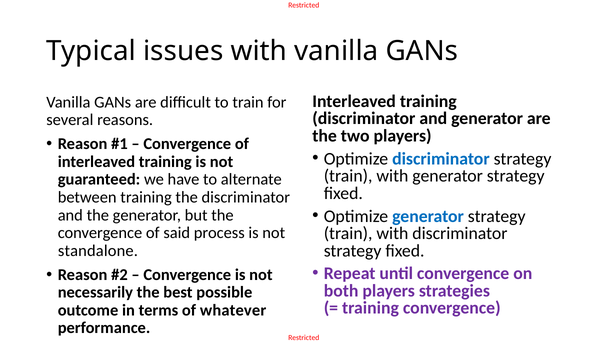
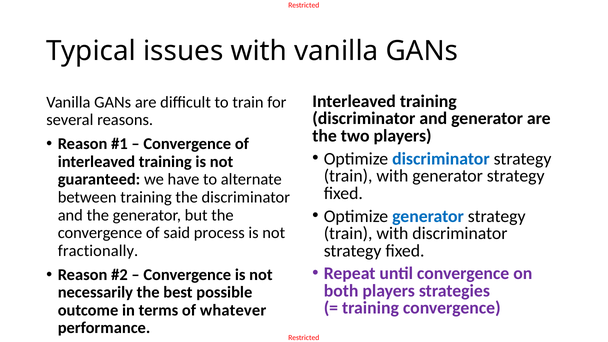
standalone: standalone -> fractionally
